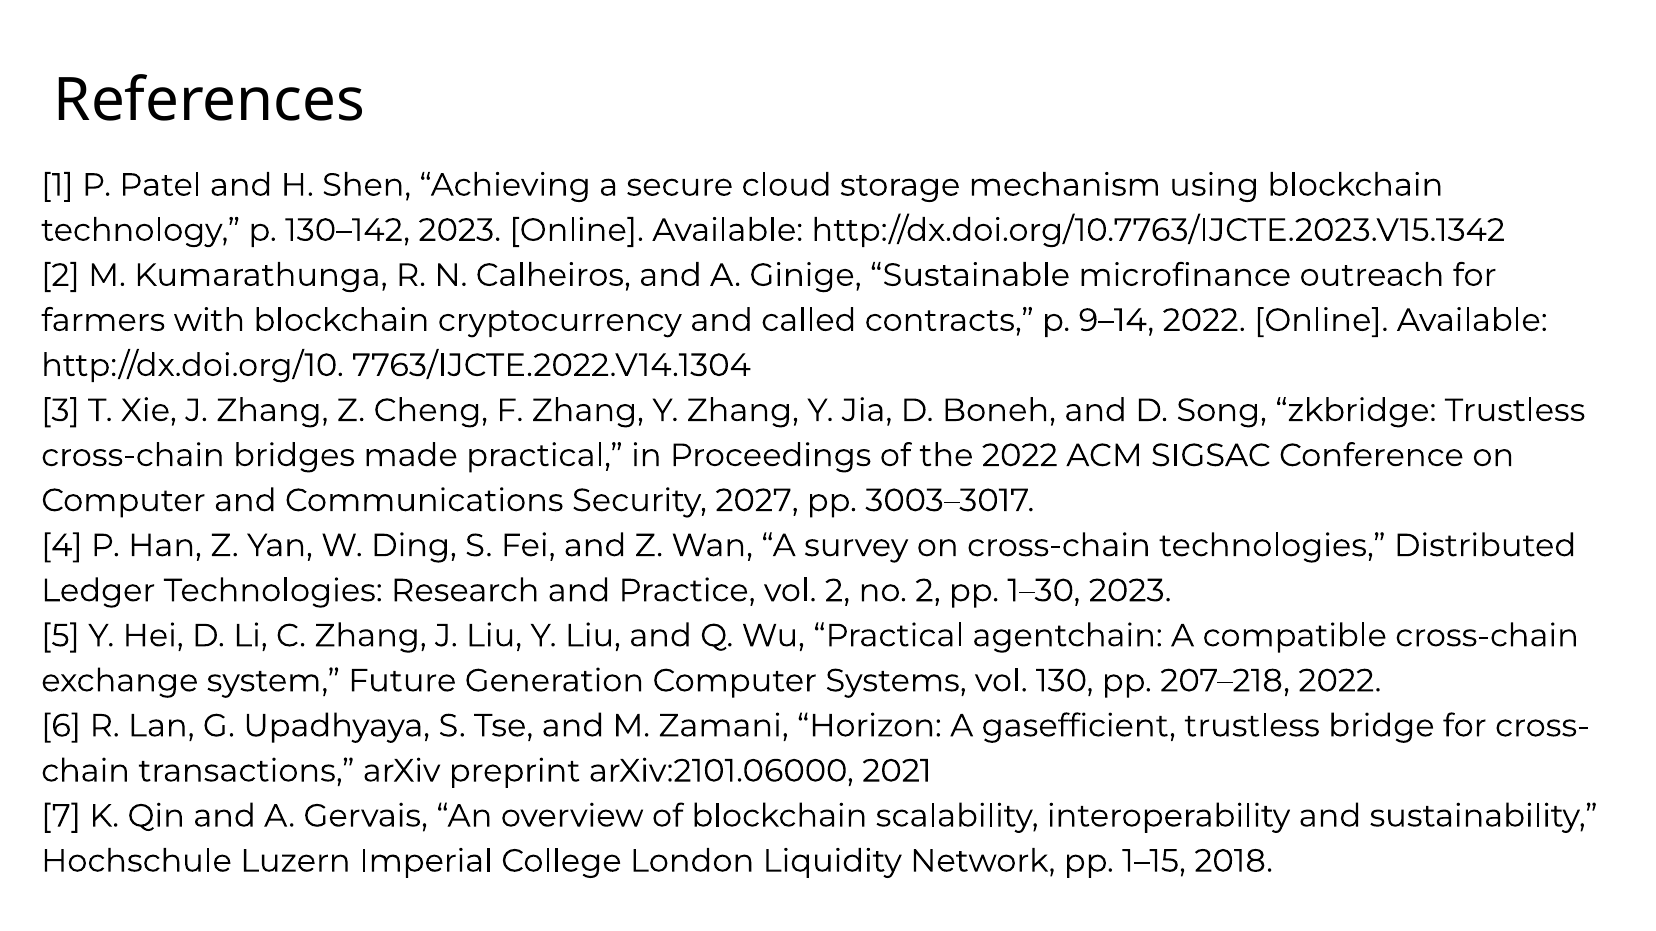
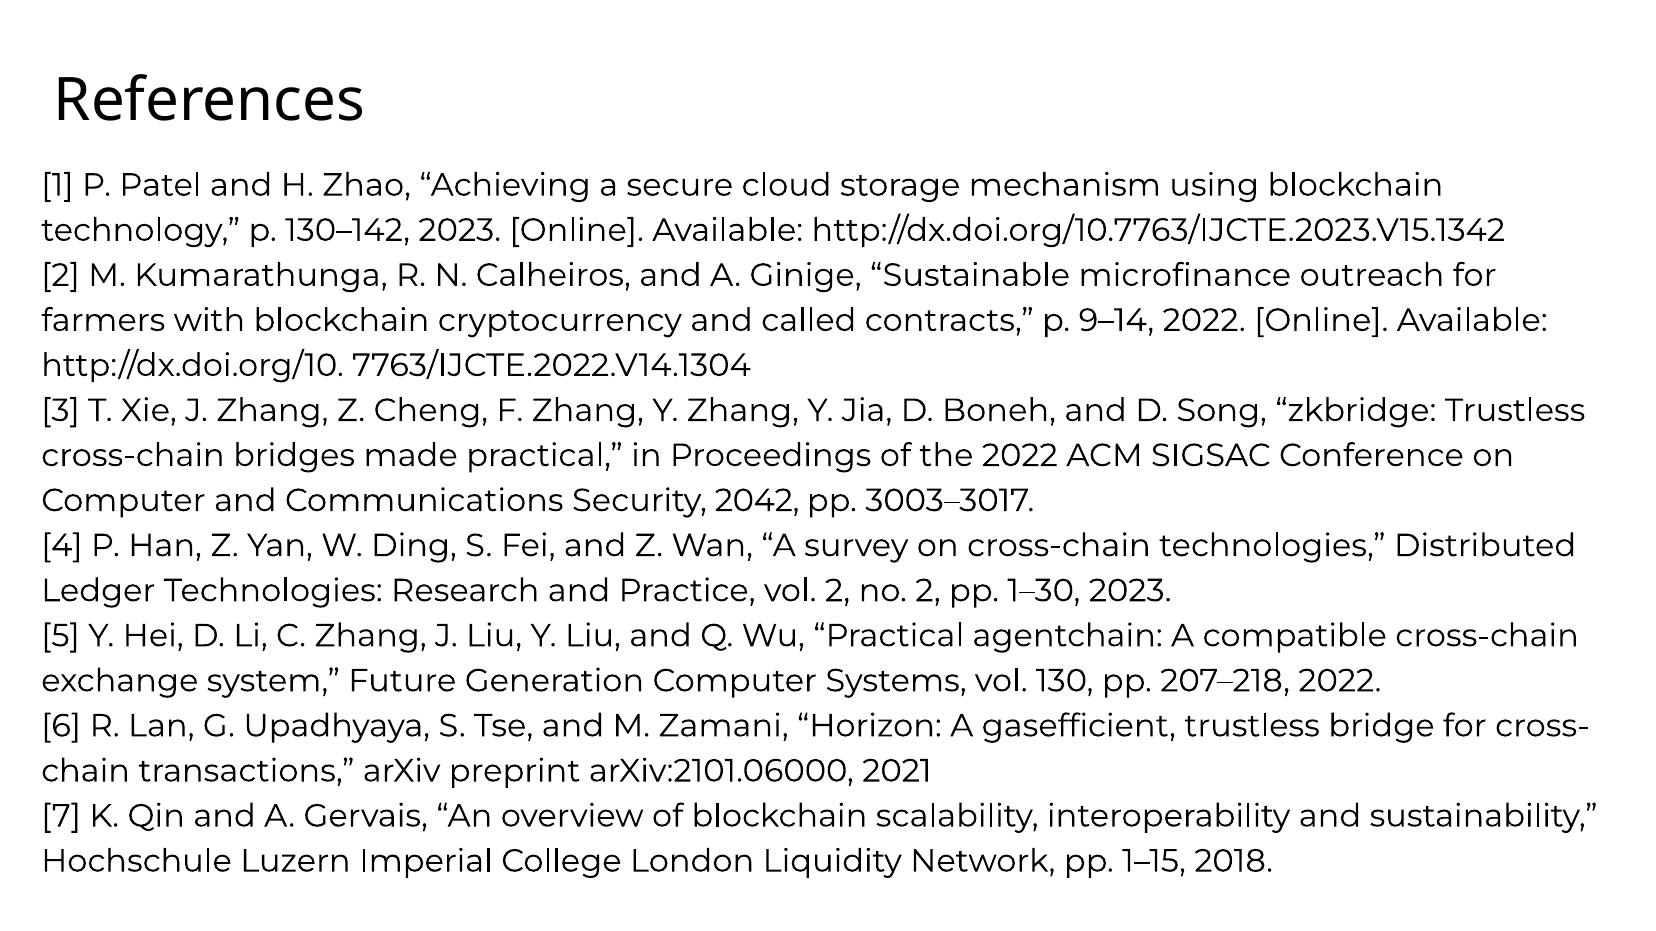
Shen: Shen -> Zhao
2027: 2027 -> 2042
